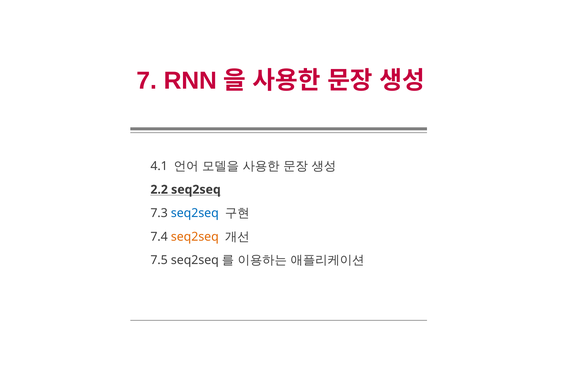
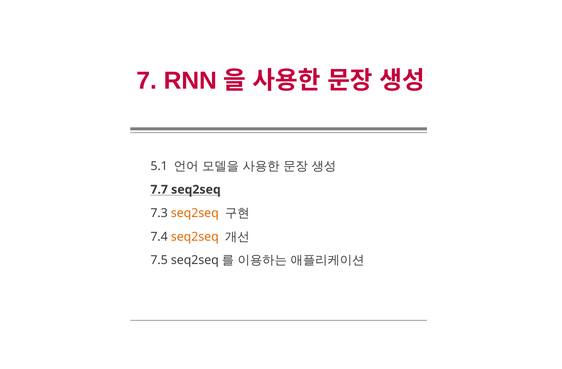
4.1: 4.1 -> 5.1
2.2: 2.2 -> 7.7
seq2seq at (195, 213) colour: blue -> orange
